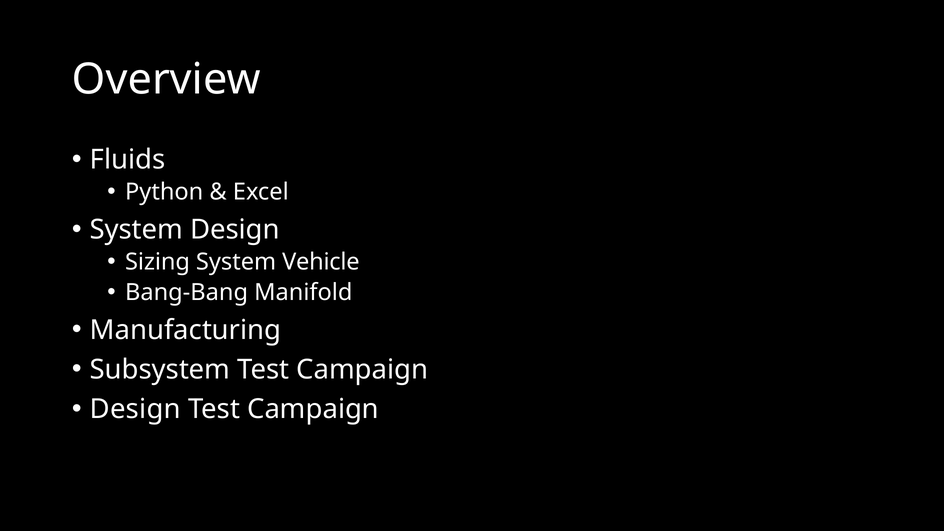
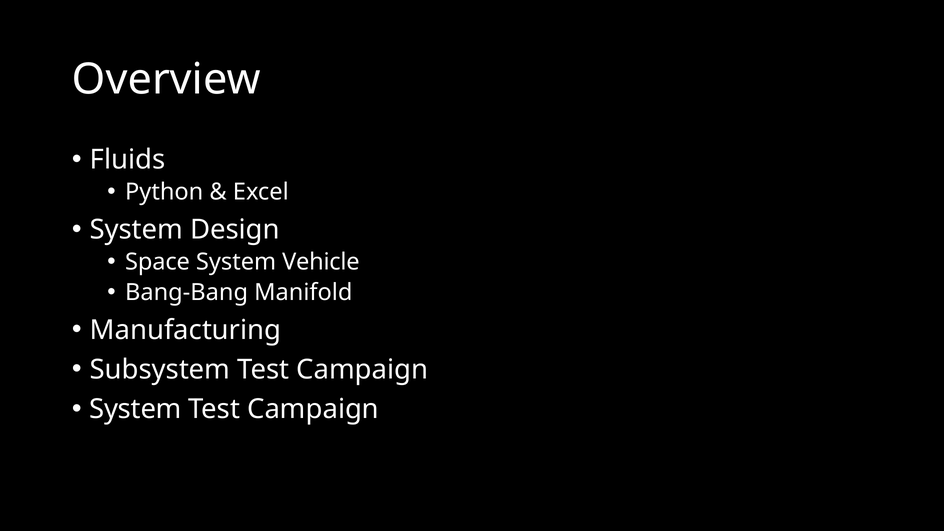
Sizing: Sizing -> Space
Design at (135, 409): Design -> System
